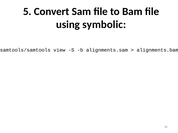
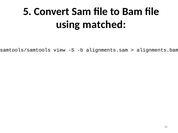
symbolic: symbolic -> matched
